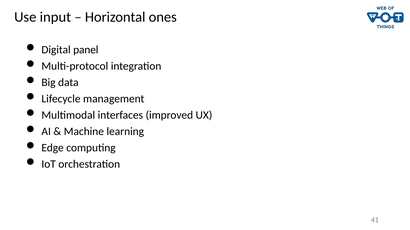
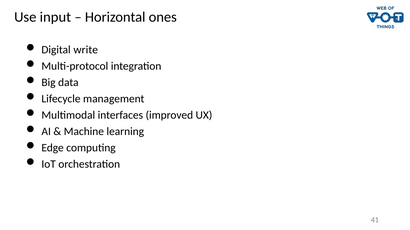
panel: panel -> write
